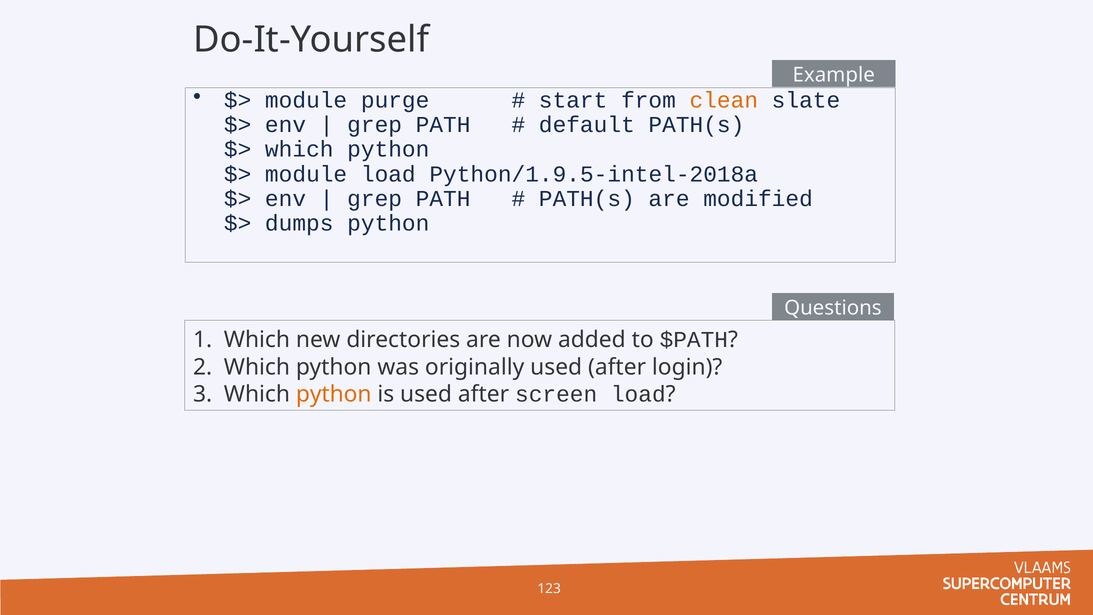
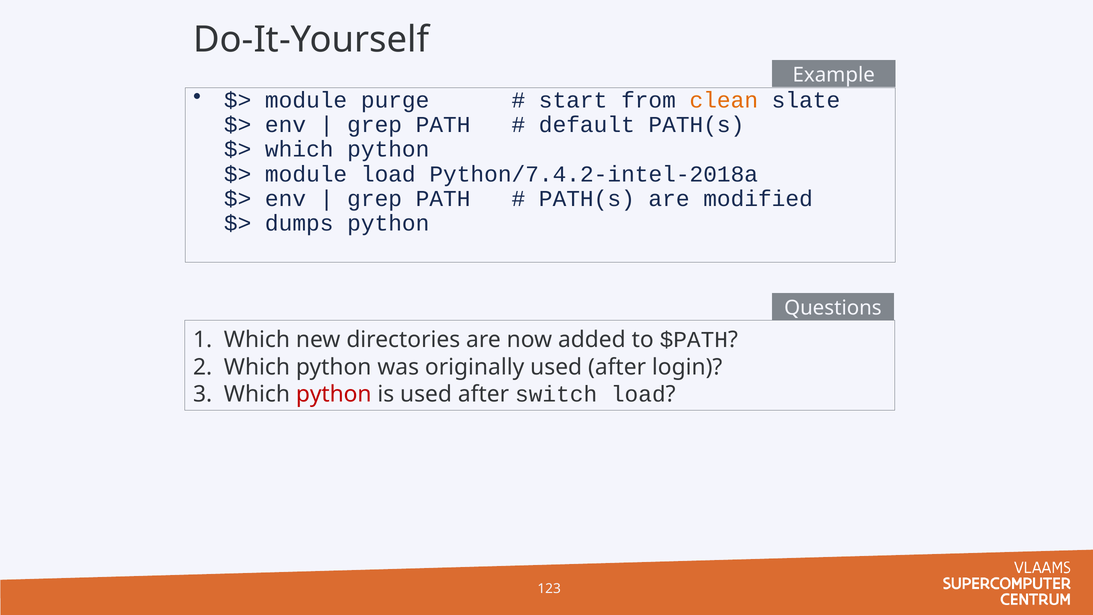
Python/1.9.5-intel-2018a: Python/1.9.5-intel-2018a -> Python/7.4.2-intel-2018a
python at (334, 394) colour: orange -> red
screen: screen -> switch
